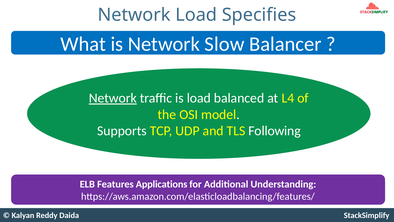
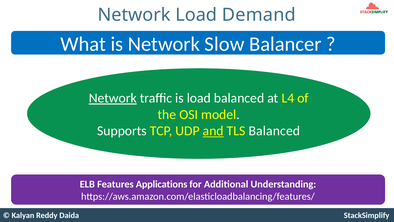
Specifies: Specifies -> Demand
and underline: none -> present
TLS Following: Following -> Balanced
